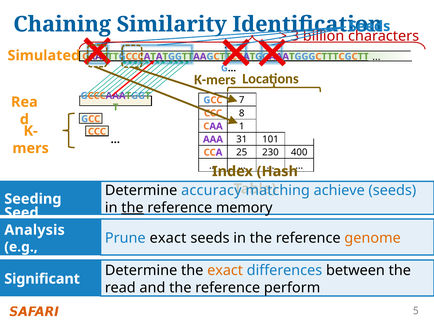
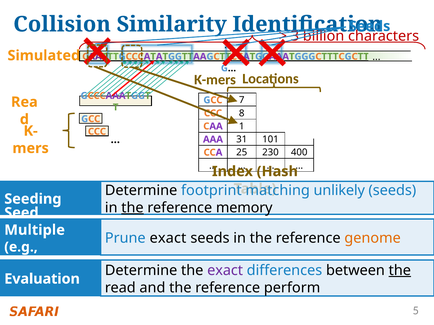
Chaining at (62, 24): Chaining -> Collision
accuracy: accuracy -> footprint
achieve: achieve -> unlikely
Analysis: Analysis -> Multiple
exact at (225, 271) colour: orange -> purple
the at (400, 271) underline: none -> present
Significant: Significant -> Evaluation
